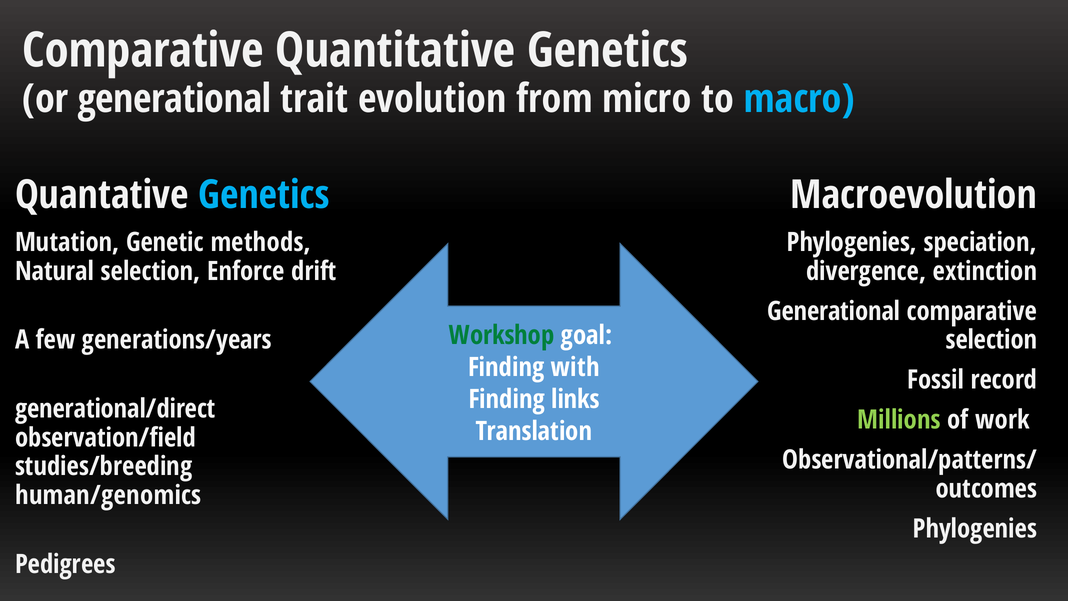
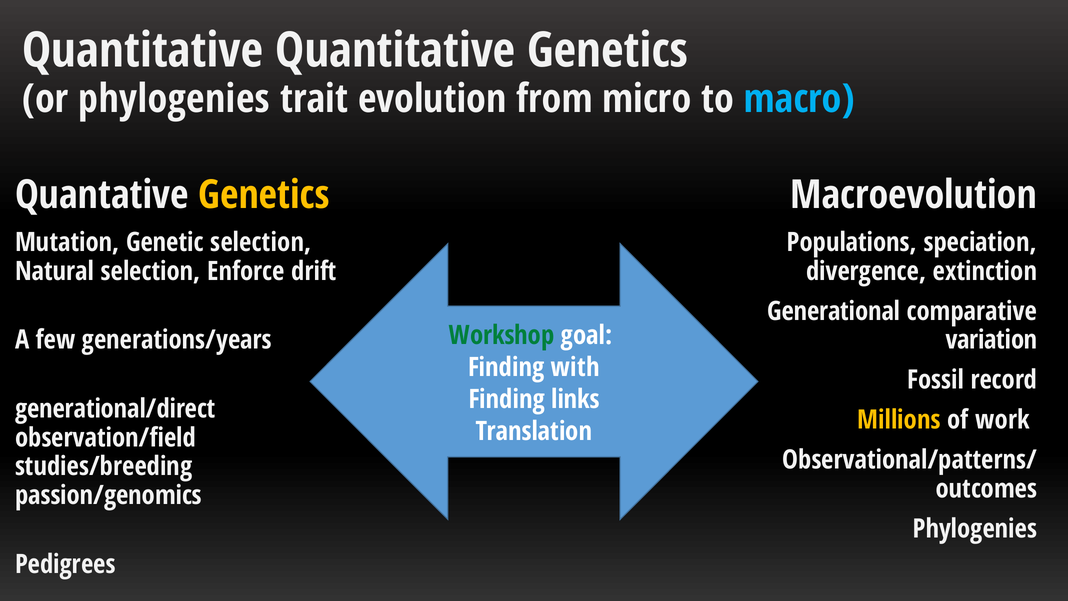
Comparative at (143, 51): Comparative -> Quantitative
or generational: generational -> phylogenies
Genetics at (264, 195) colour: light blue -> yellow
Genetic methods: methods -> selection
Phylogenies at (852, 242): Phylogenies -> Populations
selection at (991, 340): selection -> variation
Millions colour: light green -> yellow
human/genomics: human/genomics -> passion/genomics
